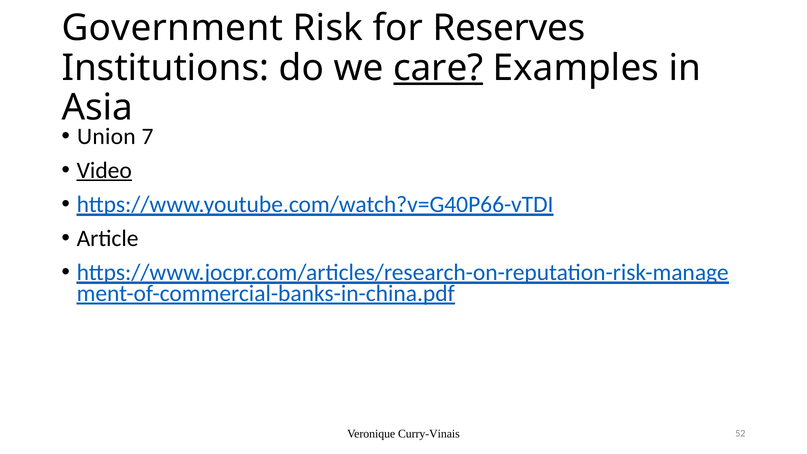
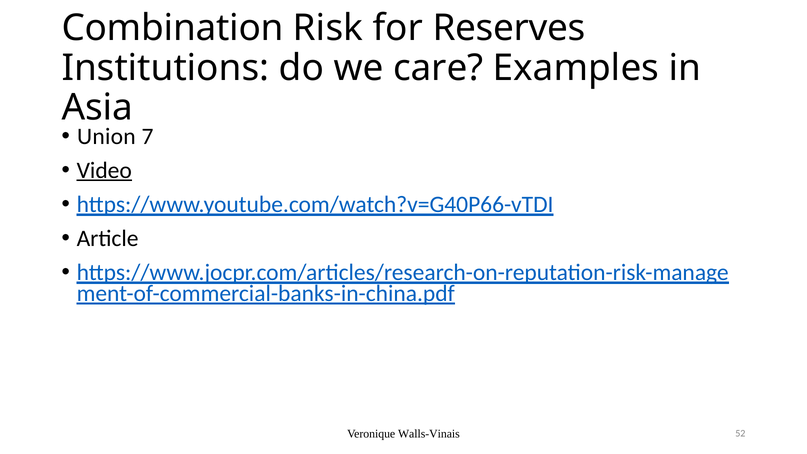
Government: Government -> Combination
care underline: present -> none
Curry-Vinais: Curry-Vinais -> Walls-Vinais
